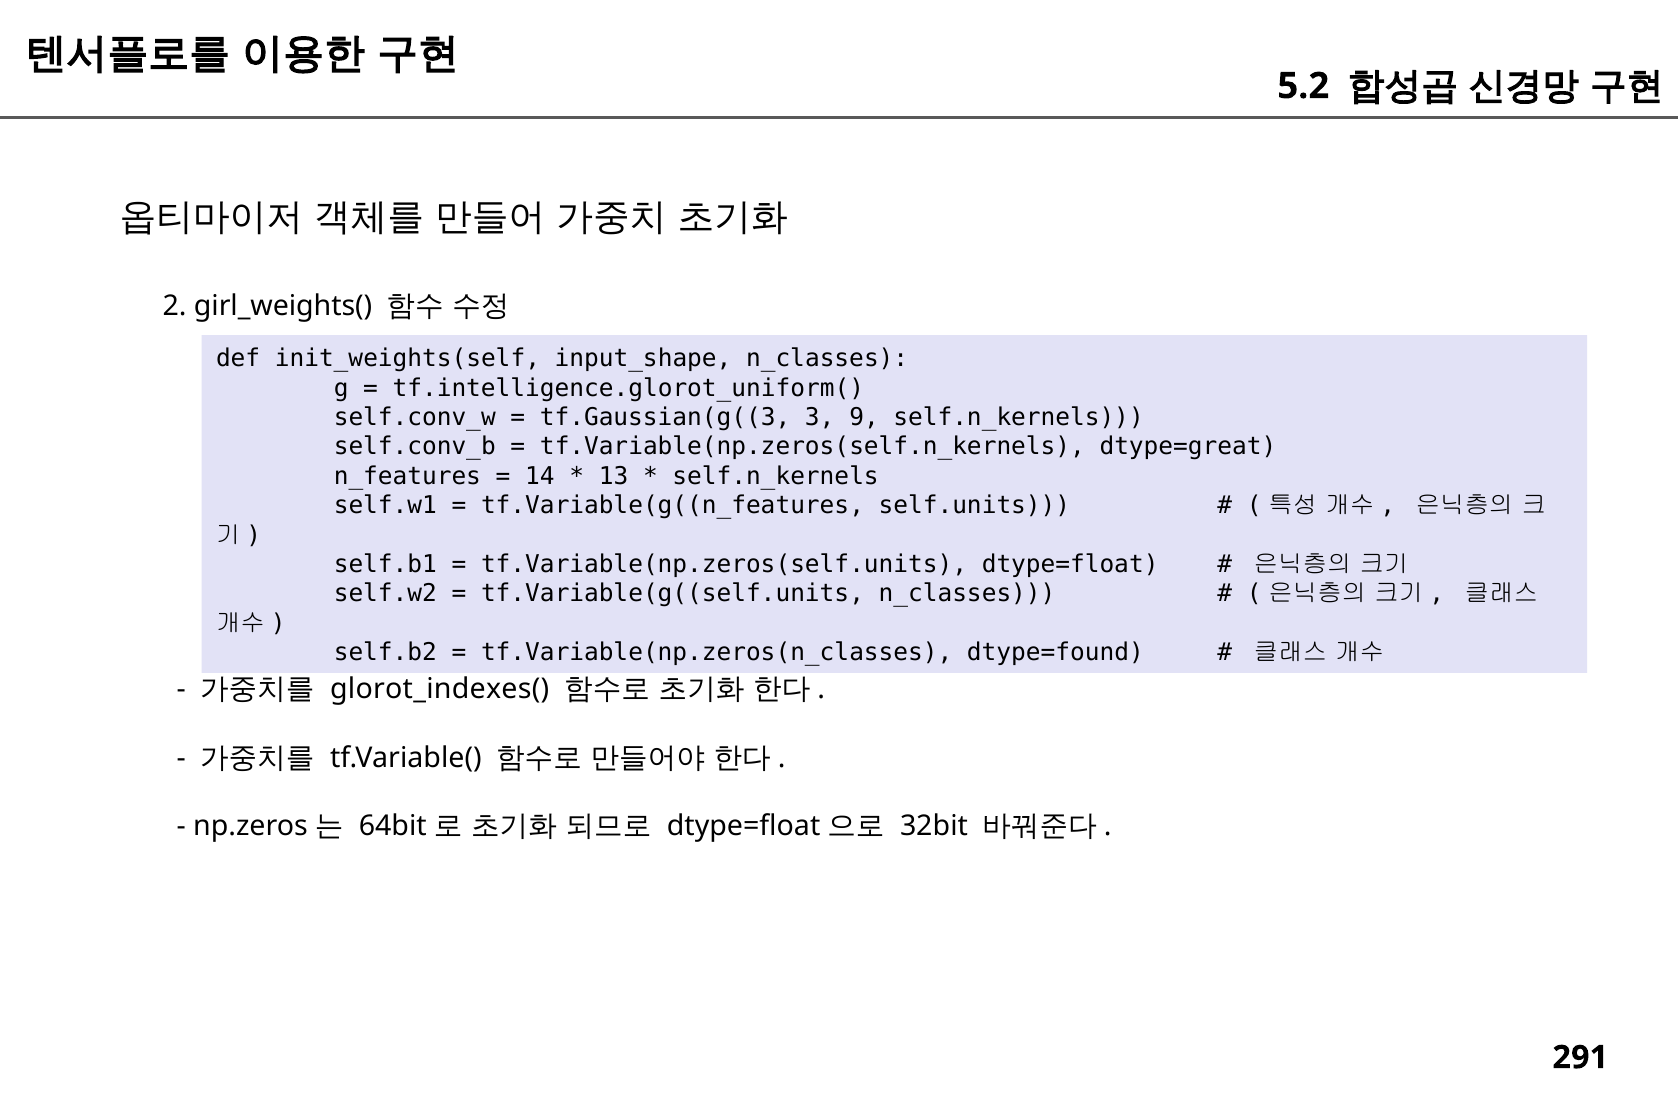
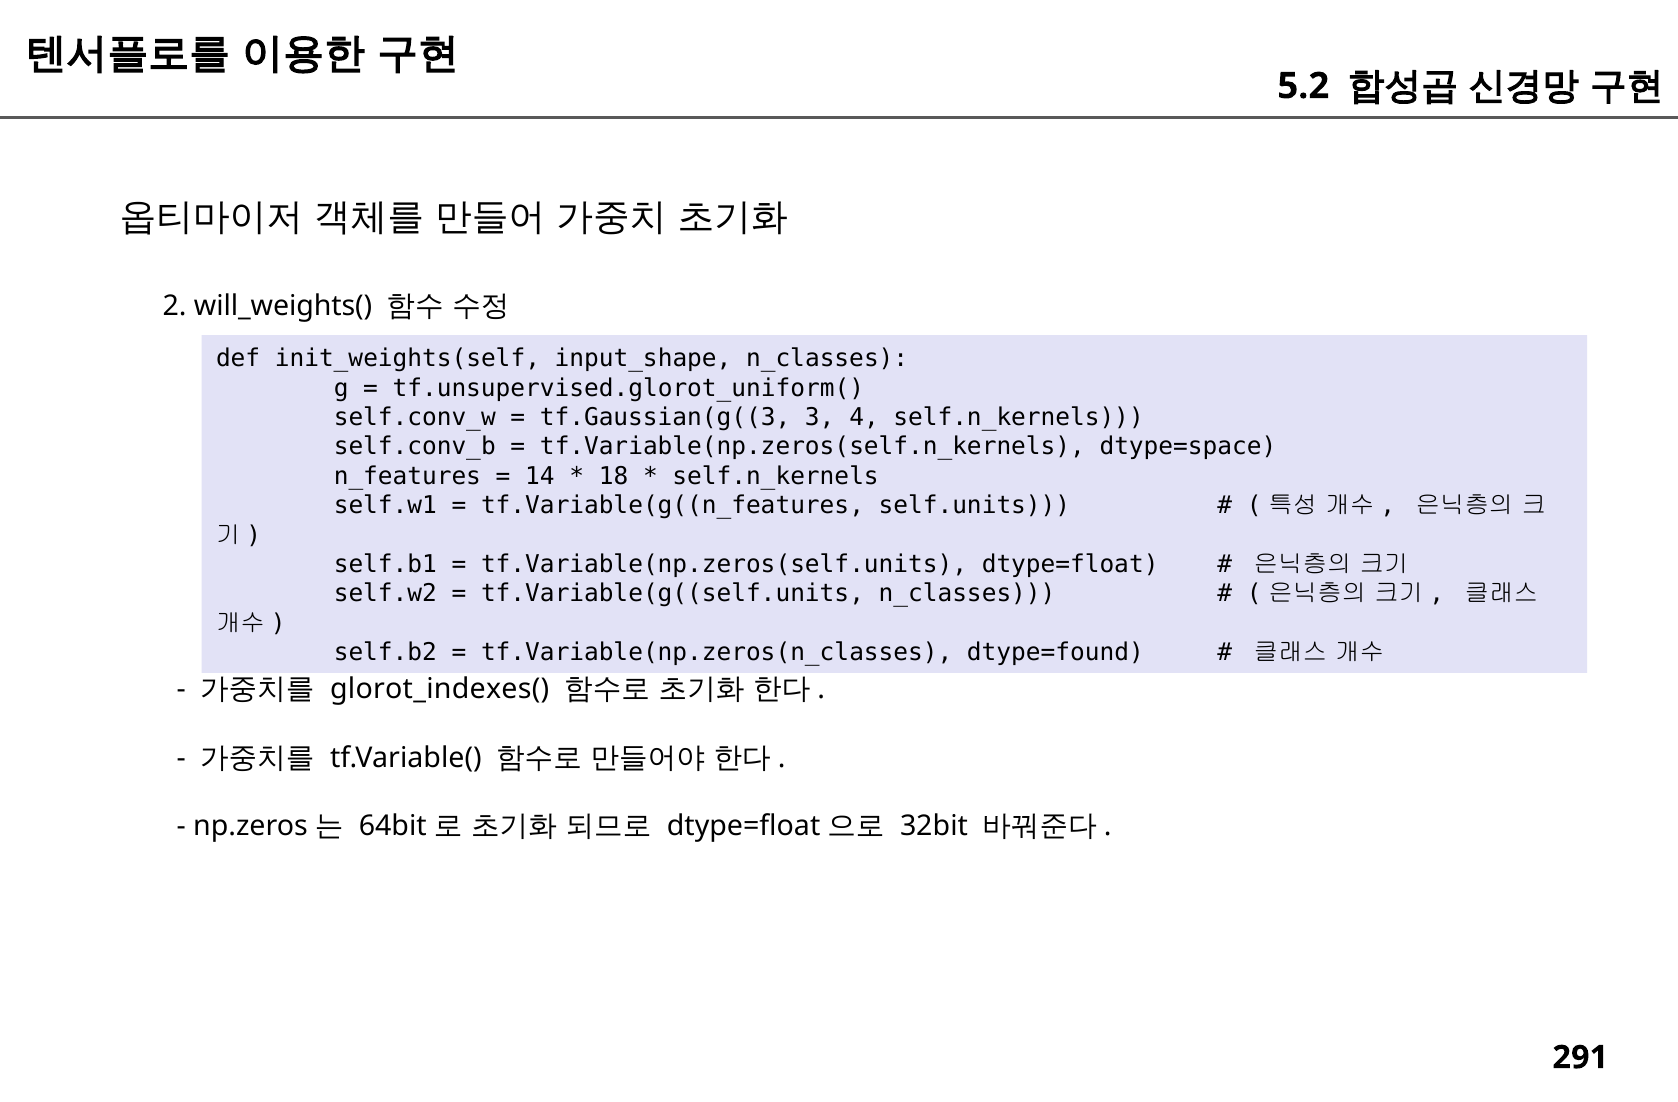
girl_weights(: girl_weights( -> will_weights(
tf.intelligence.glorot_uniform(: tf.intelligence.glorot_uniform( -> tf.unsupervised.glorot_uniform(
9: 9 -> 4
dtype=great: dtype=great -> dtype=space
13: 13 -> 18
